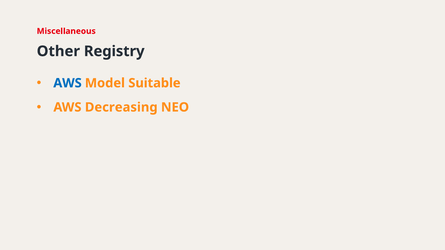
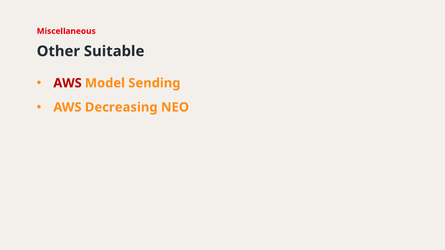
Registry: Registry -> Suitable
AWS at (68, 83) colour: blue -> red
Suitable: Suitable -> Sending
